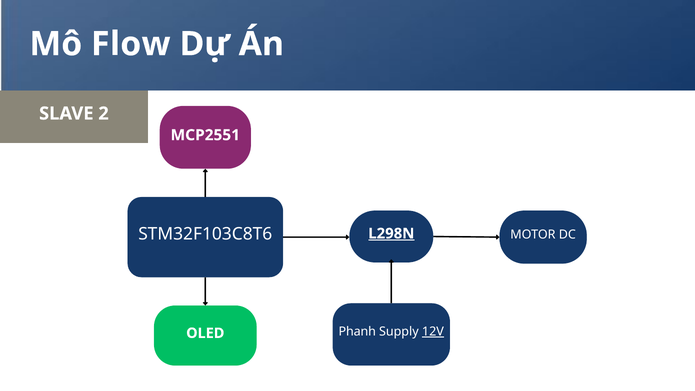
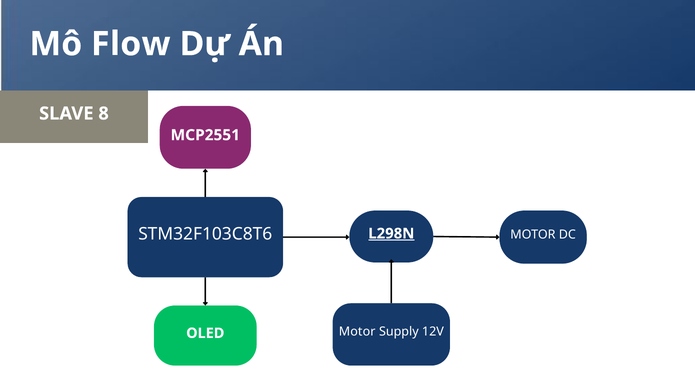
2: 2 -> 8
OLED Phanh: Phanh -> Motor
12V underline: present -> none
